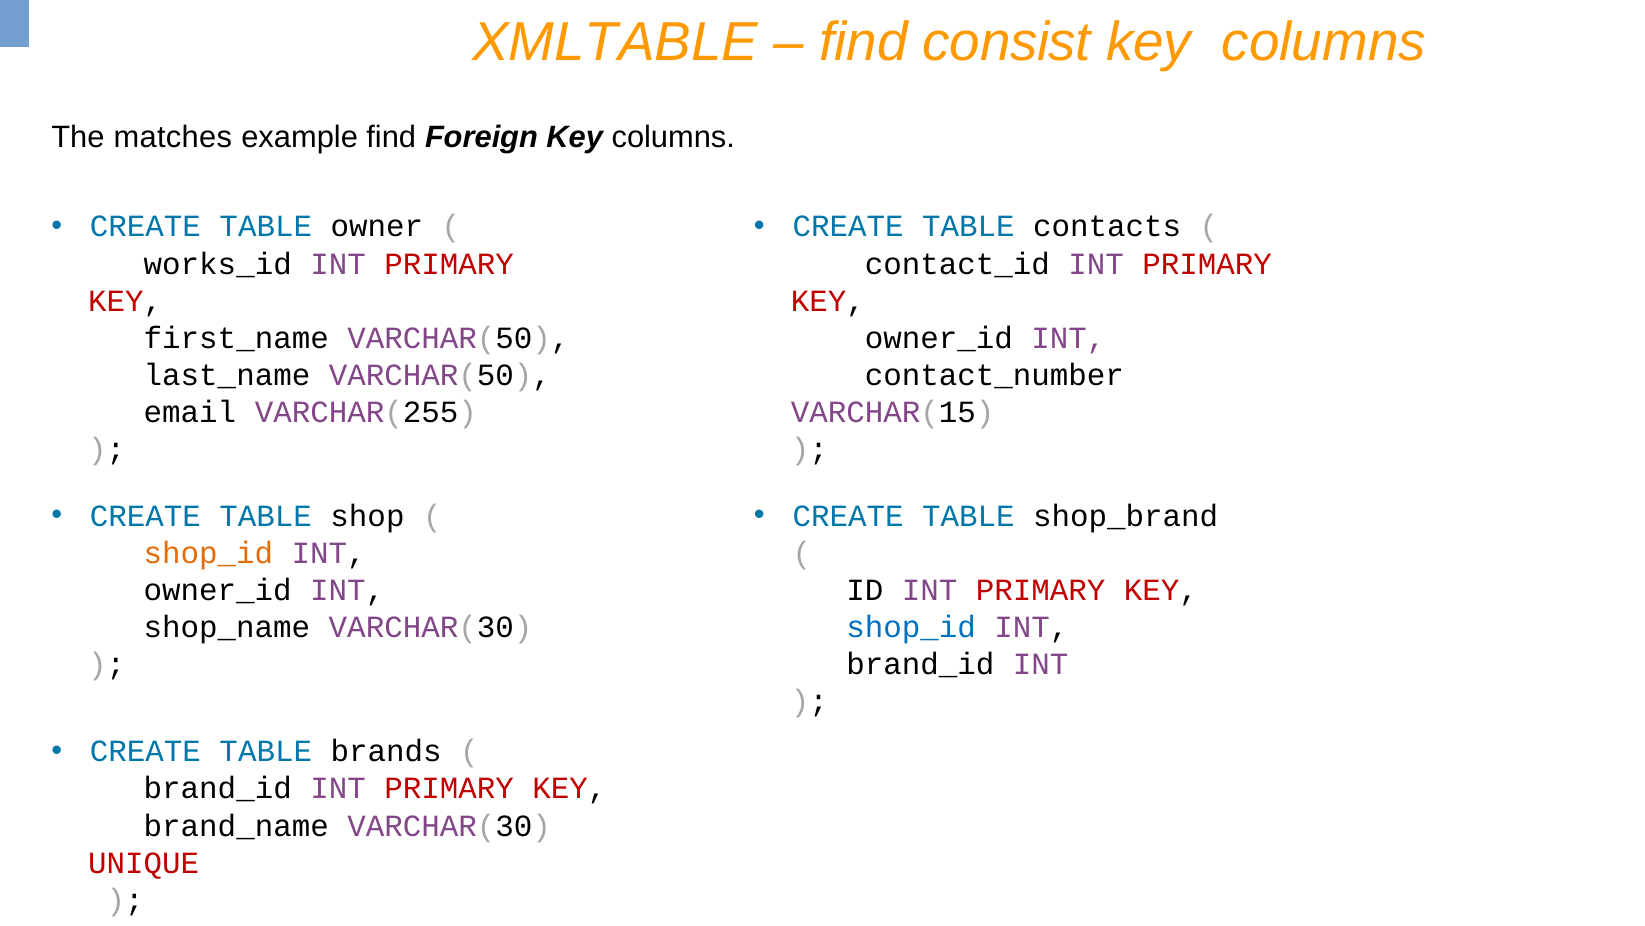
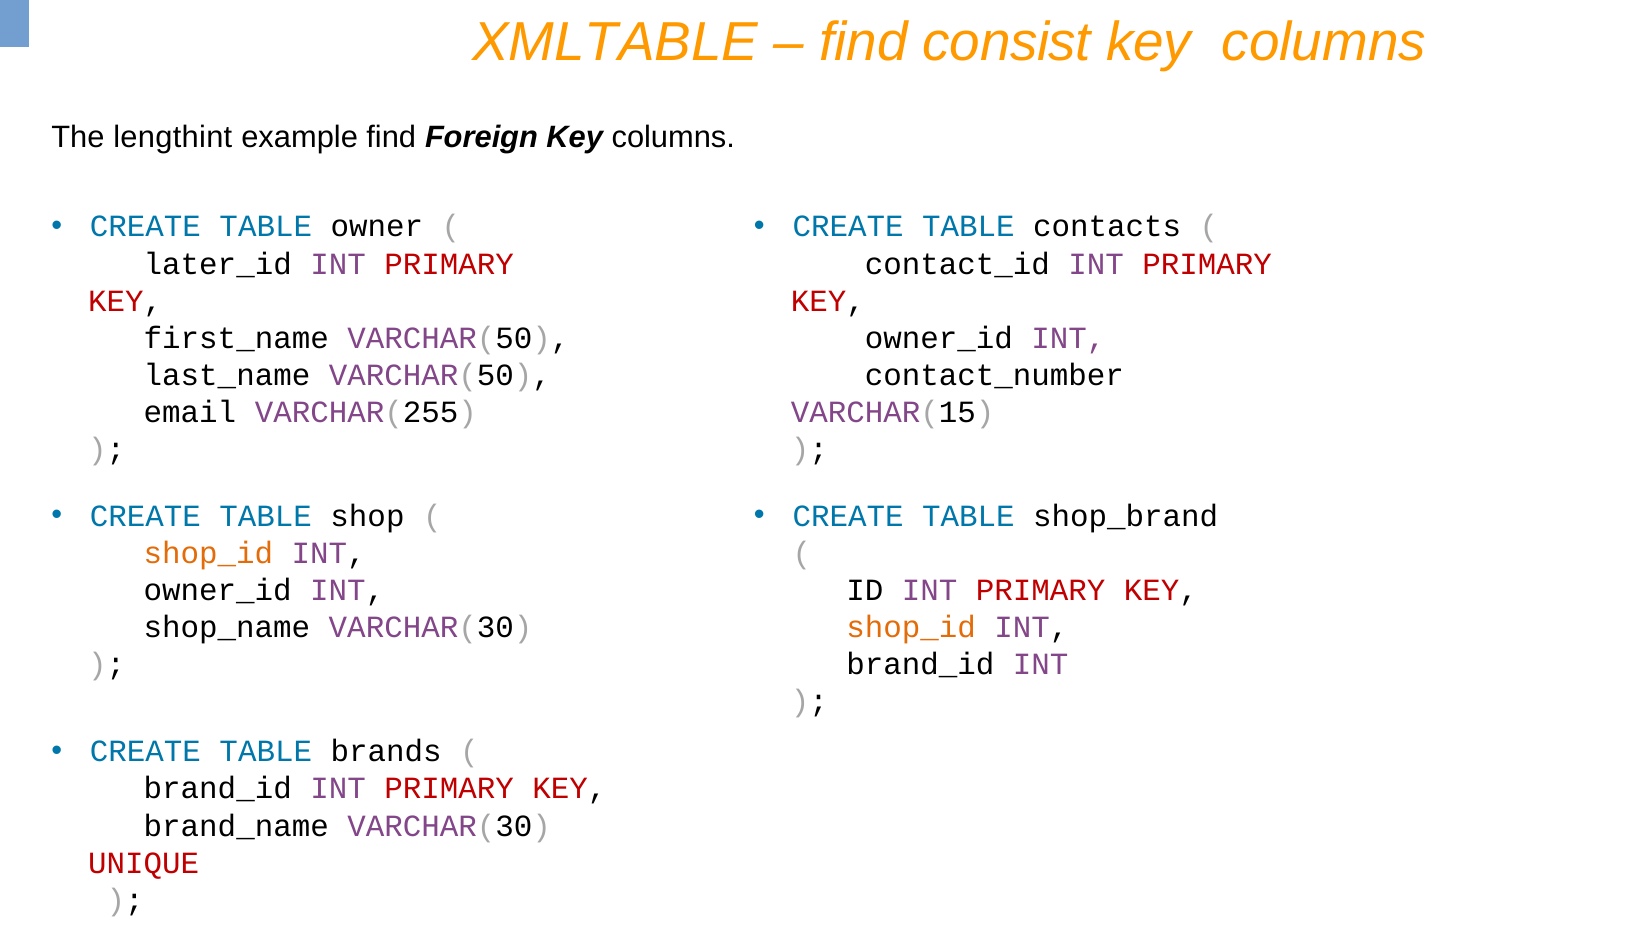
matches: matches -> lengthint
works_id: works_id -> later_id
shop_id at (911, 627) colour: blue -> orange
